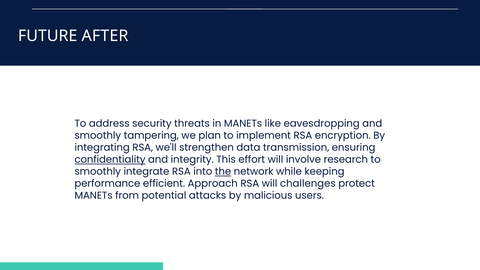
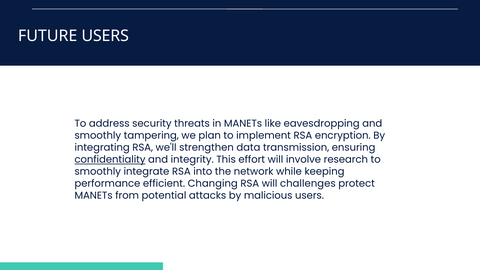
FUTURE AFTER: AFTER -> USERS
the underline: present -> none
Approach: Approach -> Changing
